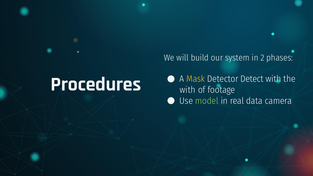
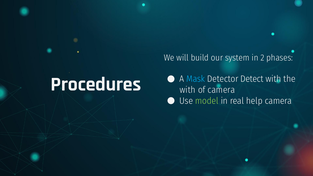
Mask colour: yellow -> light blue
of footage: footage -> camera
data: data -> help
